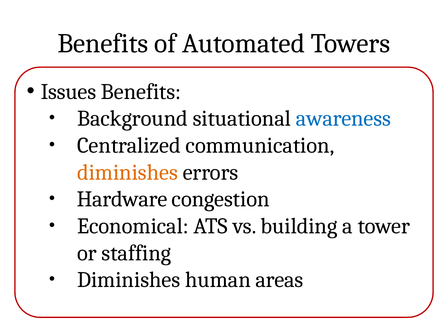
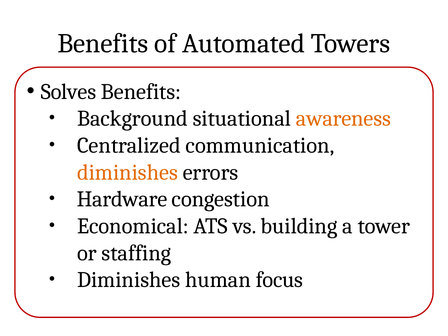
Issues: Issues -> Solves
awareness colour: blue -> orange
areas: areas -> focus
